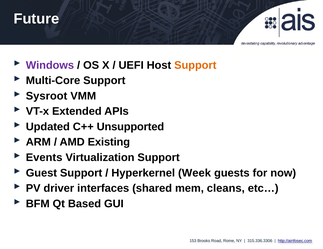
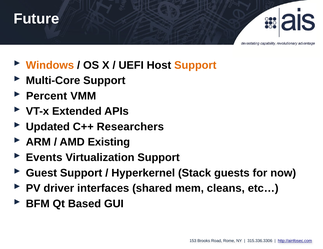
Windows colour: purple -> orange
Sysroot: Sysroot -> Percent
Unsupported: Unsupported -> Researchers
Week: Week -> Stack
